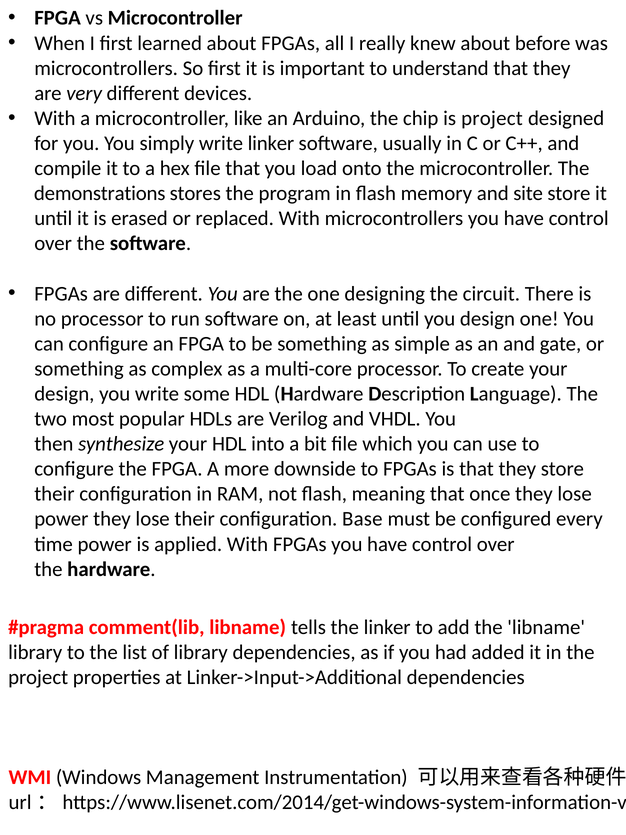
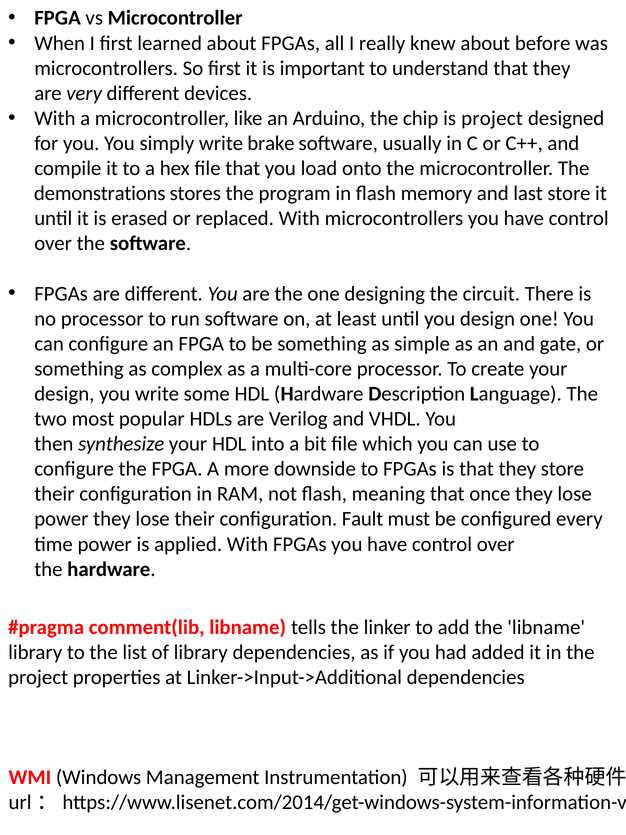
write linker: linker -> brake
site: site -> last
Base: Base -> Fault
